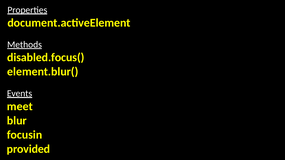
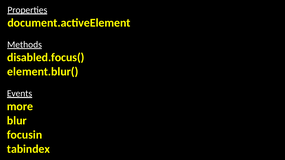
meet: meet -> more
provided: provided -> tabindex
